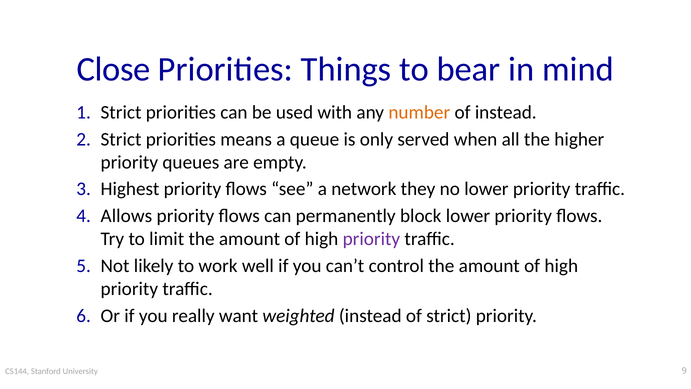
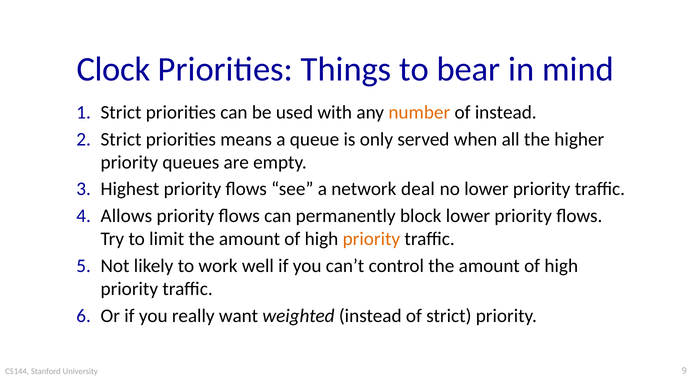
Close: Close -> Clock
they: they -> deal
priority at (371, 239) colour: purple -> orange
